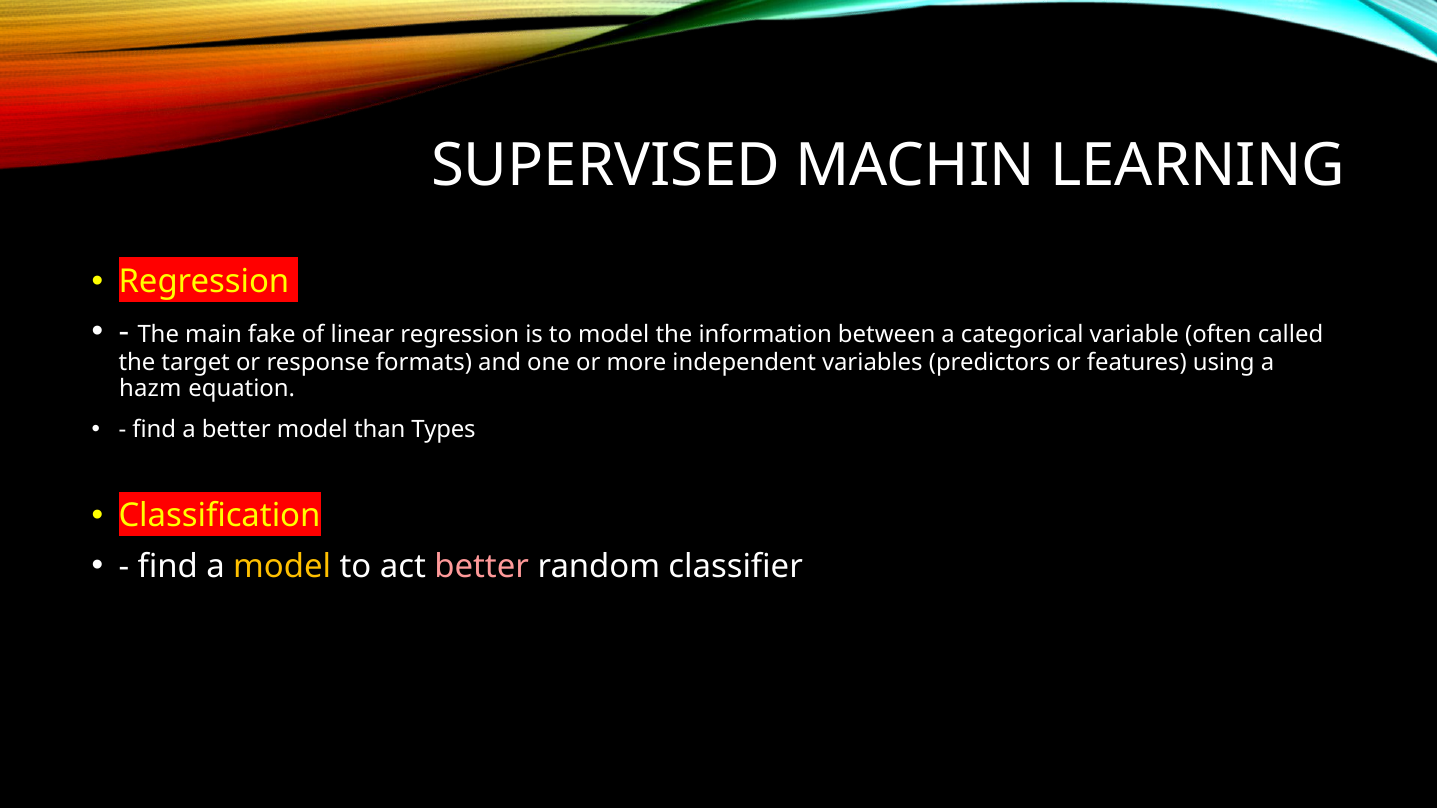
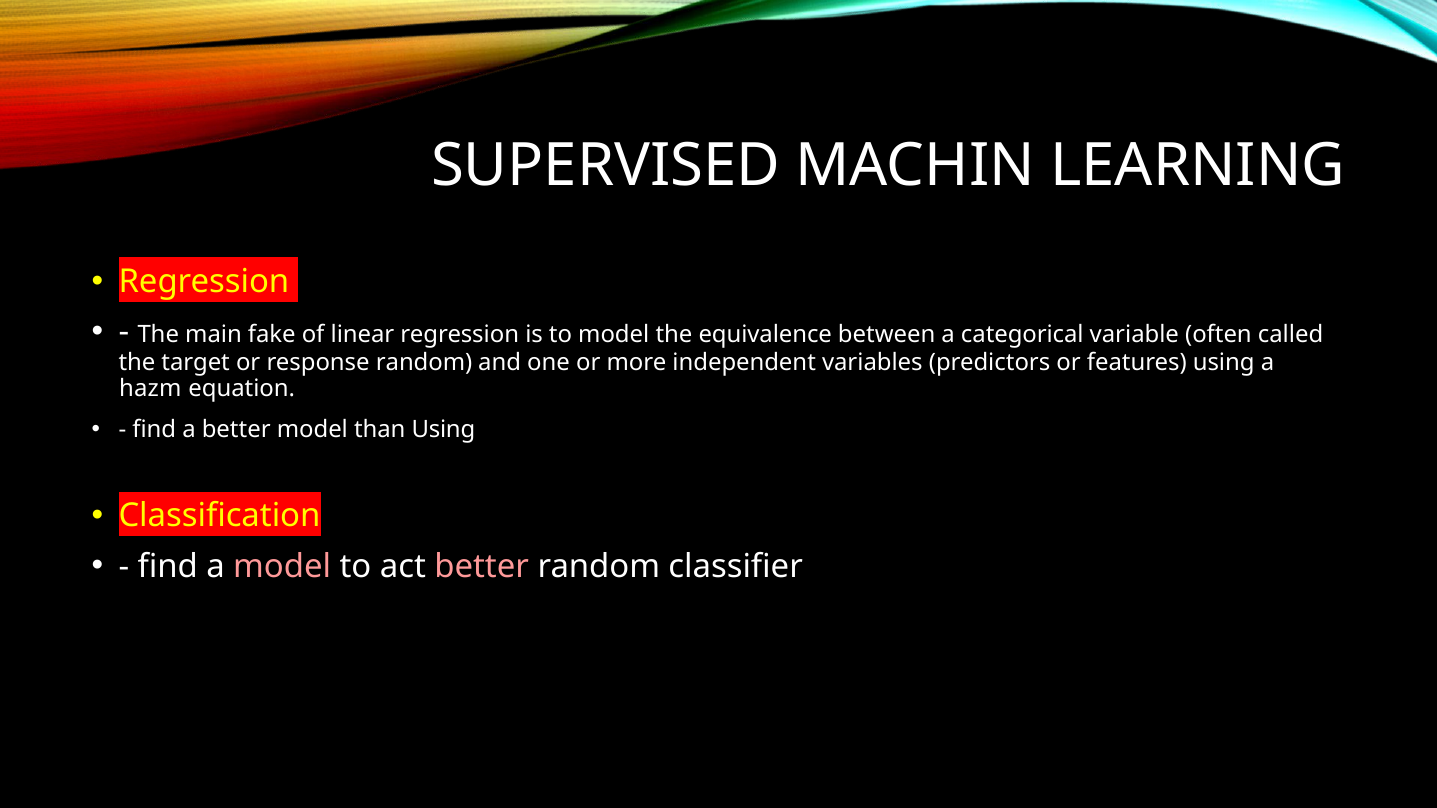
information: information -> equivalence
response formats: formats -> random
than Types: Types -> Using
model at (282, 567) colour: yellow -> pink
